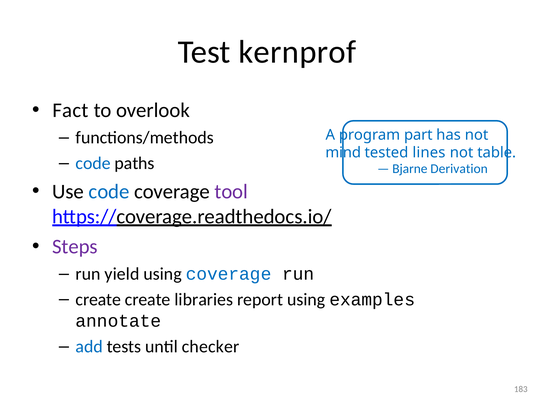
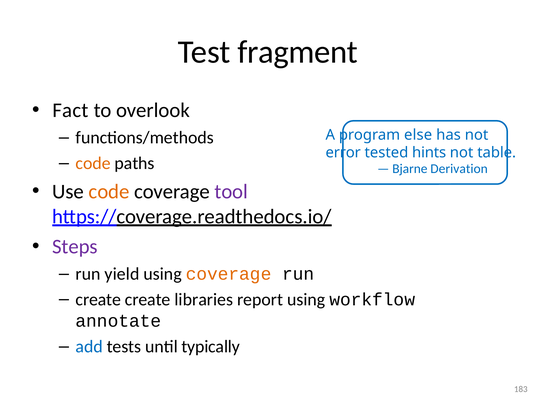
kernprof: kernprof -> fragment
part: part -> else
mind: mind -> error
lines: lines -> hints
code at (93, 163) colour: blue -> orange
code at (109, 191) colour: blue -> orange
coverage at (229, 273) colour: blue -> orange
examples: examples -> workflow
checker: checker -> typically
